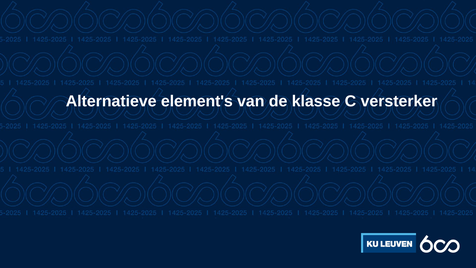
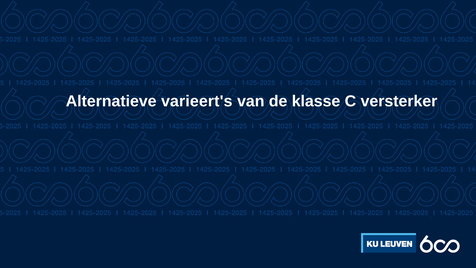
element's: element's -> varieert's
